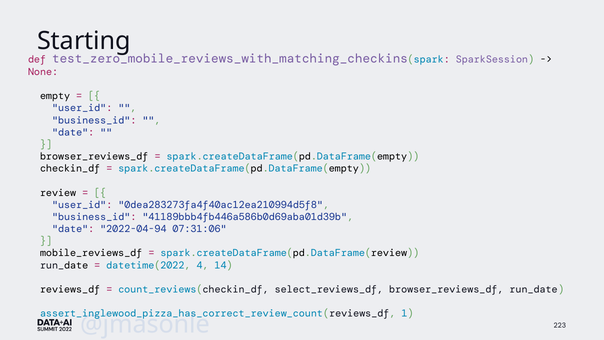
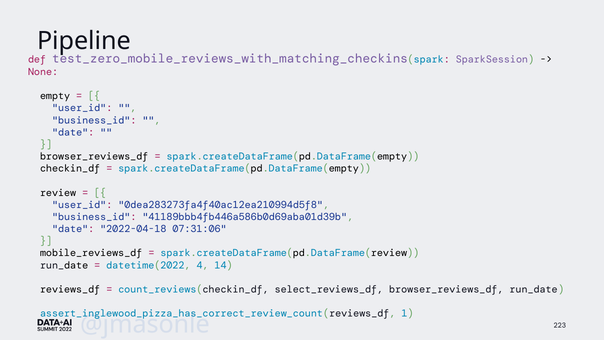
Starting: Starting -> Pipeline
2022-04-94: 2022-04-94 -> 2022-04-18
